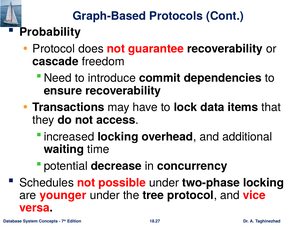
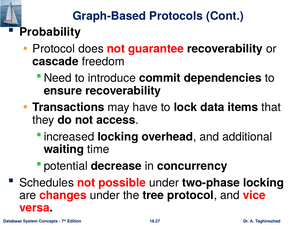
younger: younger -> changes
